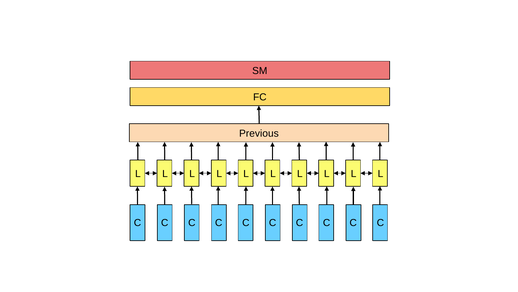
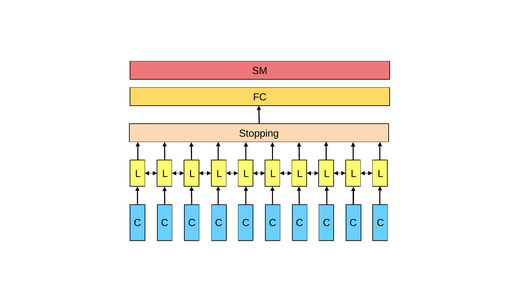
Previous: Previous -> Stopping
